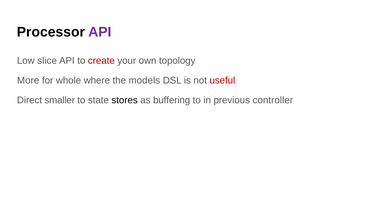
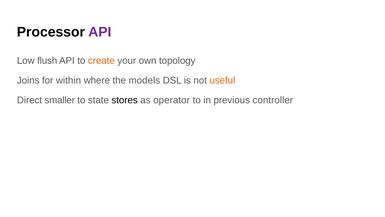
slice: slice -> flush
create colour: red -> orange
More: More -> Joins
whole: whole -> within
useful colour: red -> orange
buffering: buffering -> operator
